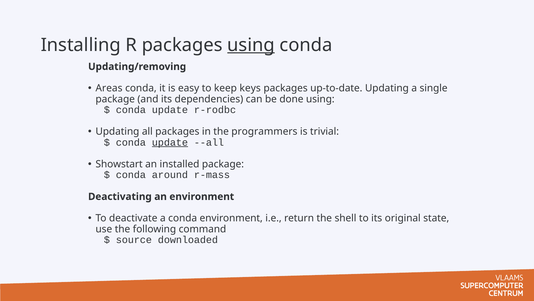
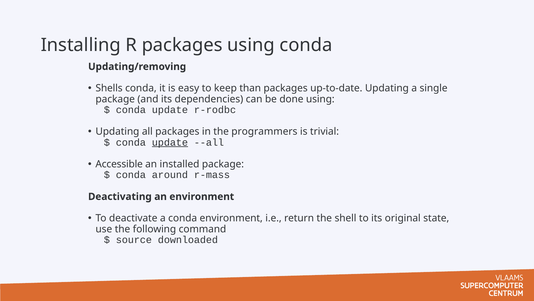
using at (251, 45) underline: present -> none
Areas: Areas -> Shells
keys: keys -> than
Showstart: Showstart -> Accessible
